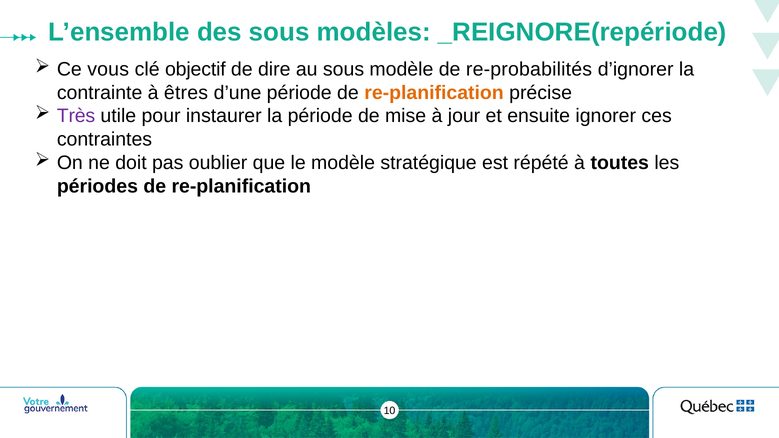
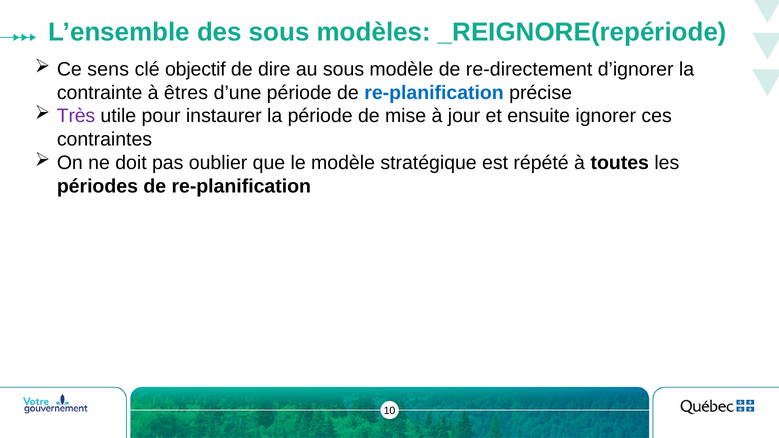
vous: vous -> sens
re-probabilités: re-probabilités -> re-directement
re-planification at (434, 93) colour: orange -> blue
